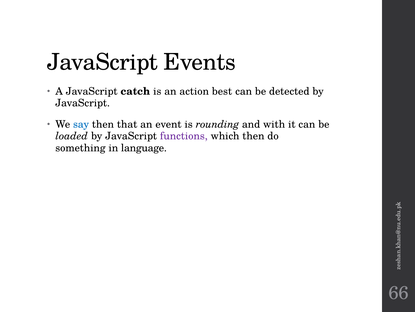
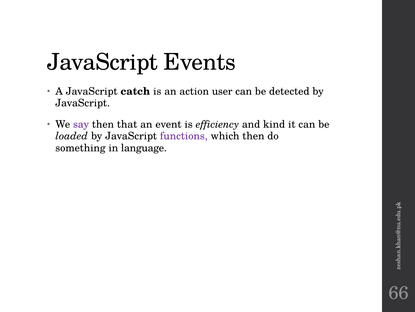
best: best -> user
say colour: blue -> purple
rounding: rounding -> efficiency
with: with -> kind
